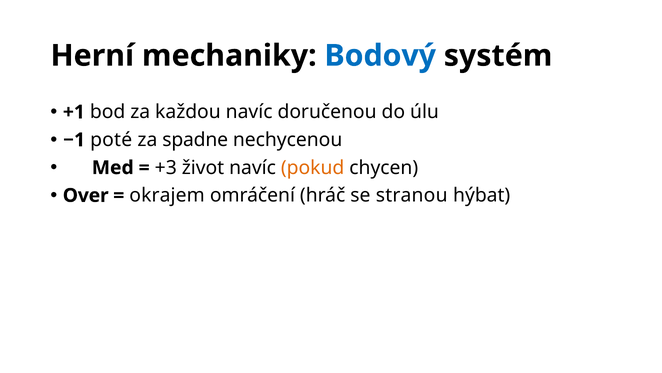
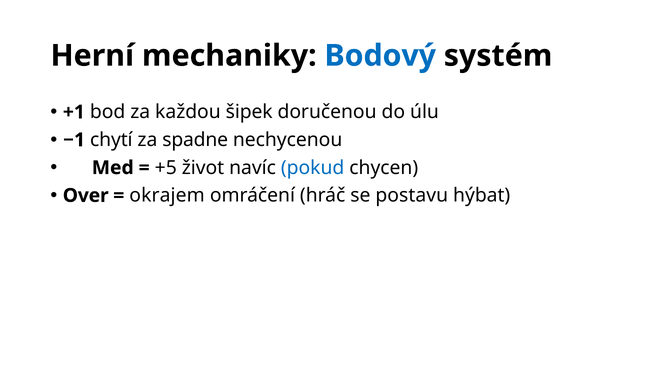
každou navíc: navíc -> šipek
poté: poté -> chytí
+3: +3 -> +5
pokud colour: orange -> blue
stranou: stranou -> postavu
